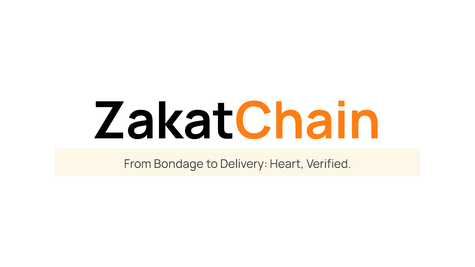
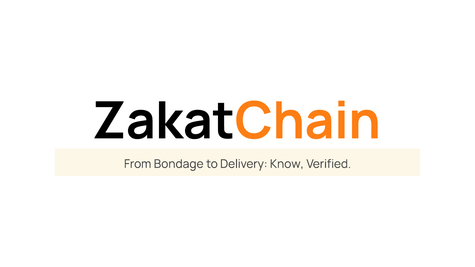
Heart: Heart -> Know
